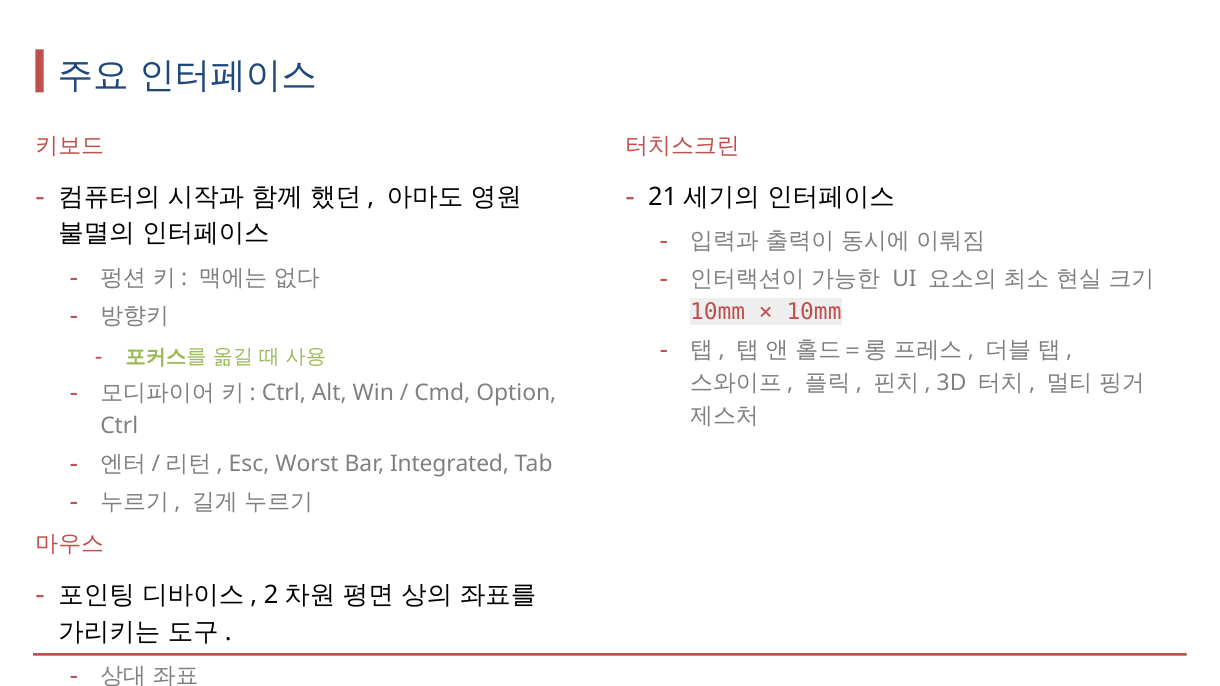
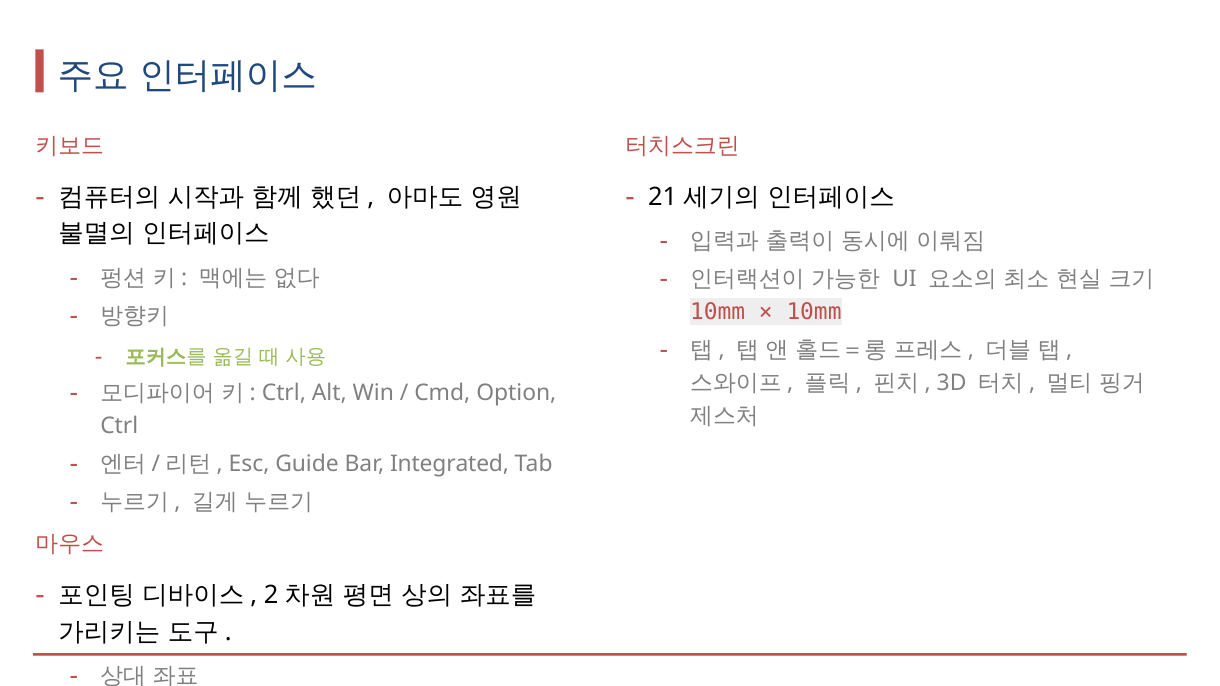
Worst: Worst -> Guide
